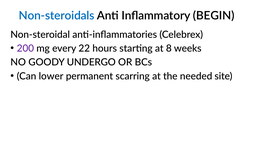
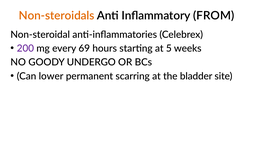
Non-steroidals colour: blue -> orange
BEGIN: BEGIN -> FROM
22: 22 -> 69
8: 8 -> 5
needed: needed -> bladder
